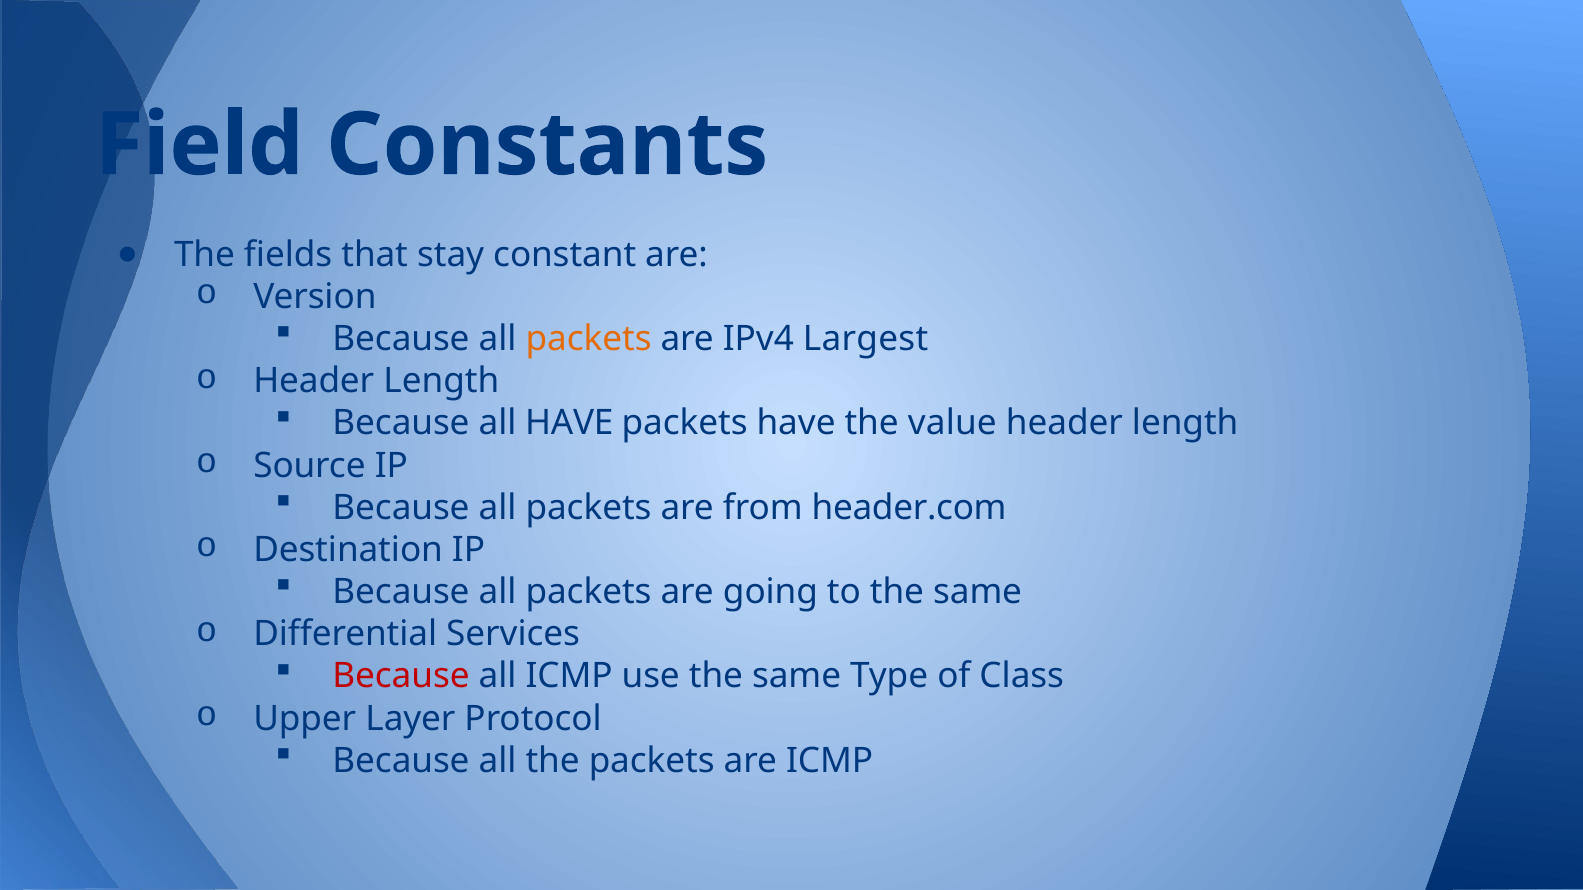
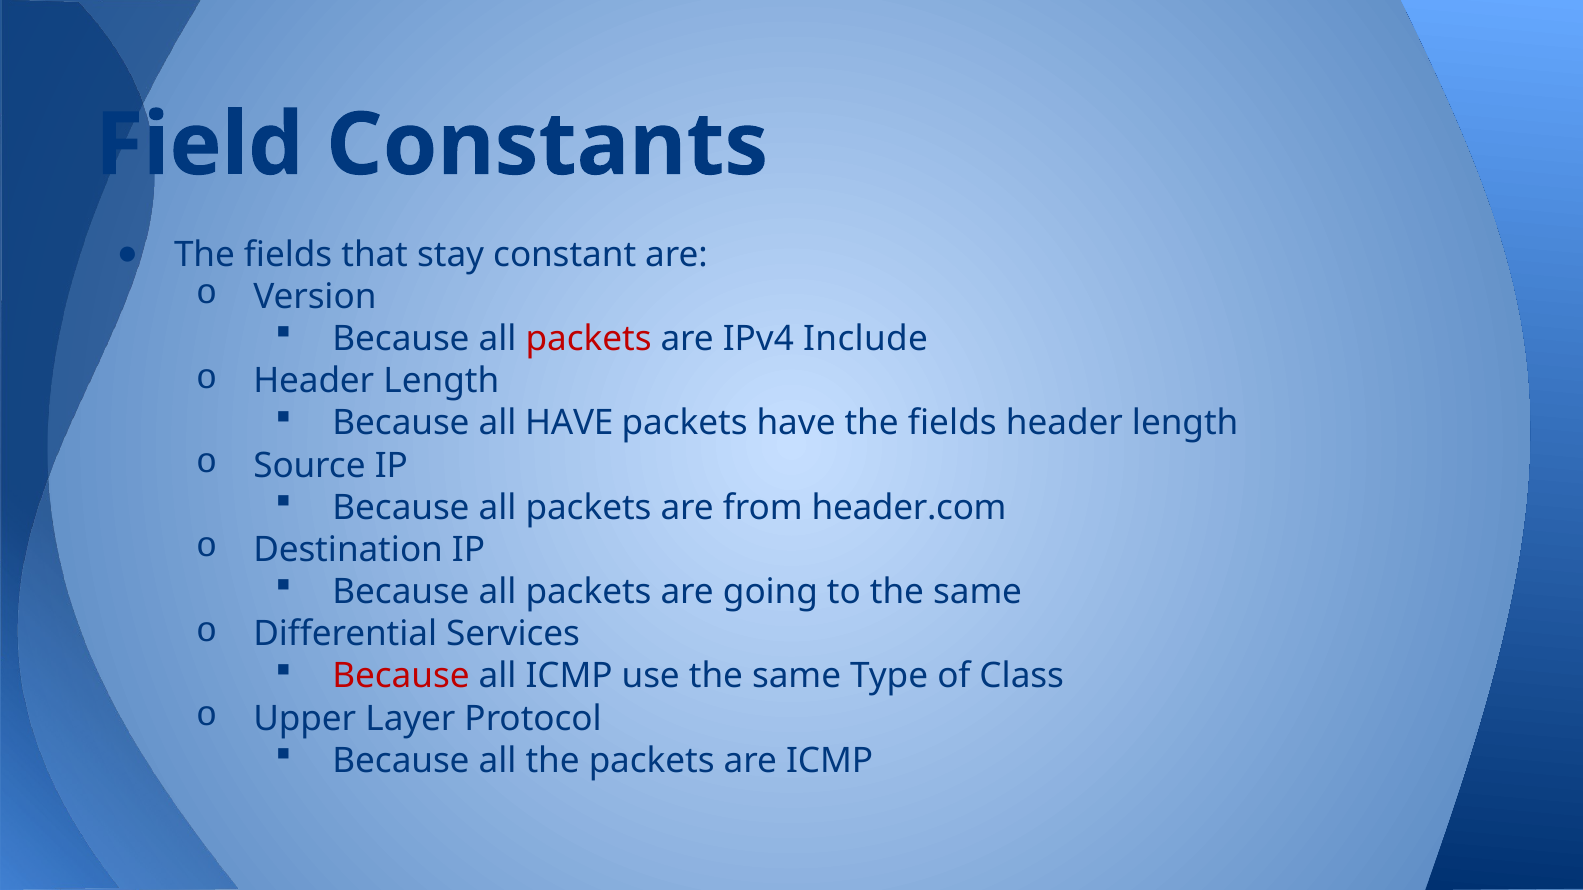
packets at (589, 339) colour: orange -> red
Largest: Largest -> Include
have the value: value -> fields
